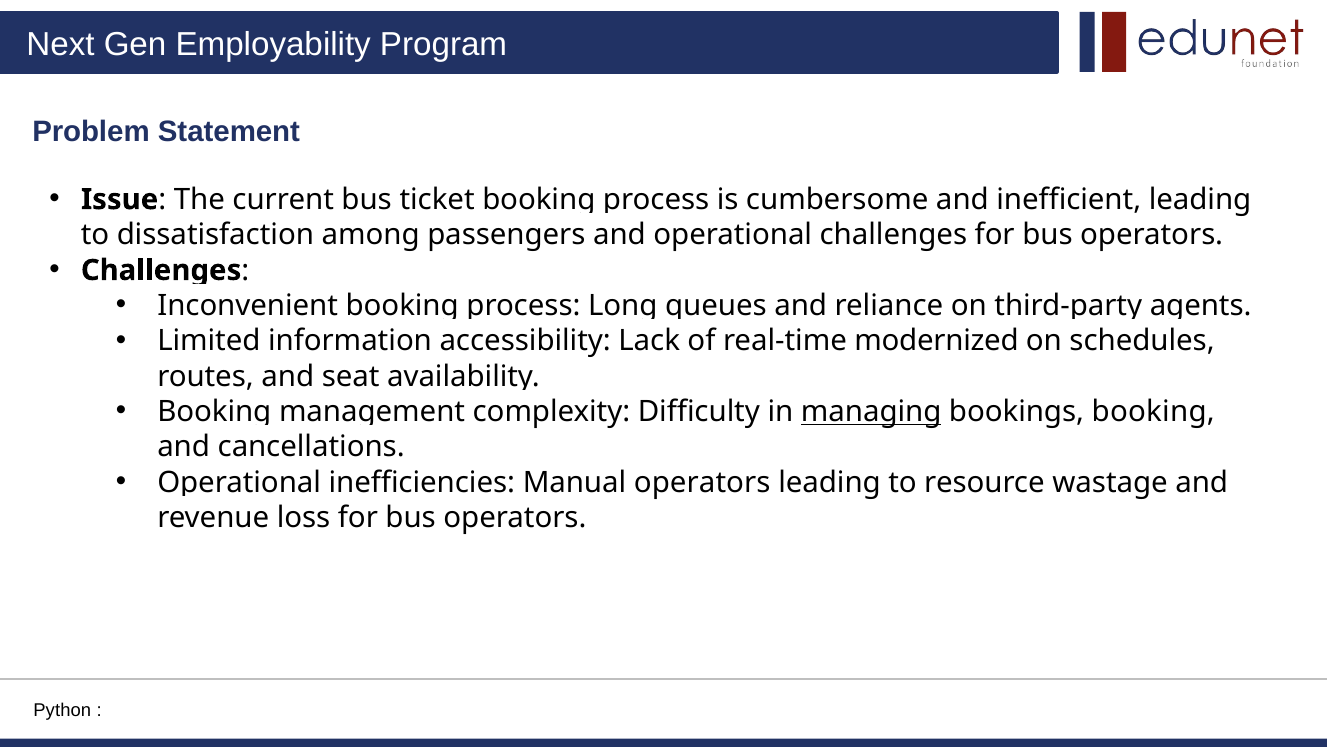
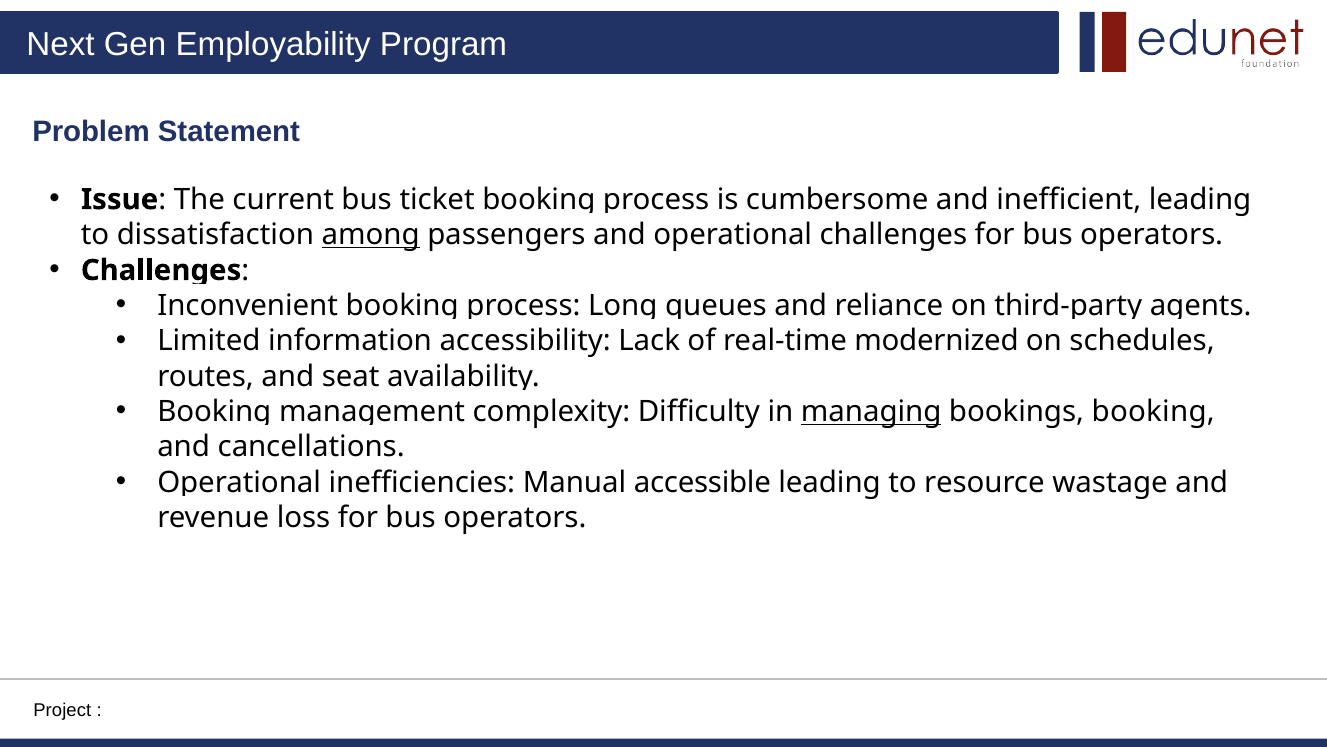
among underline: none -> present
operators at (702, 482): operators -> accessible
Python: Python -> Project
